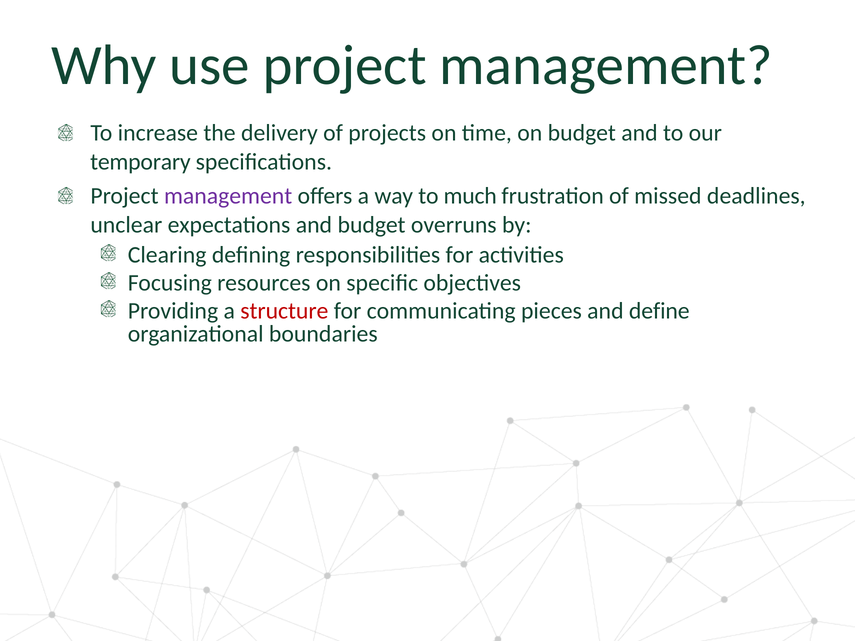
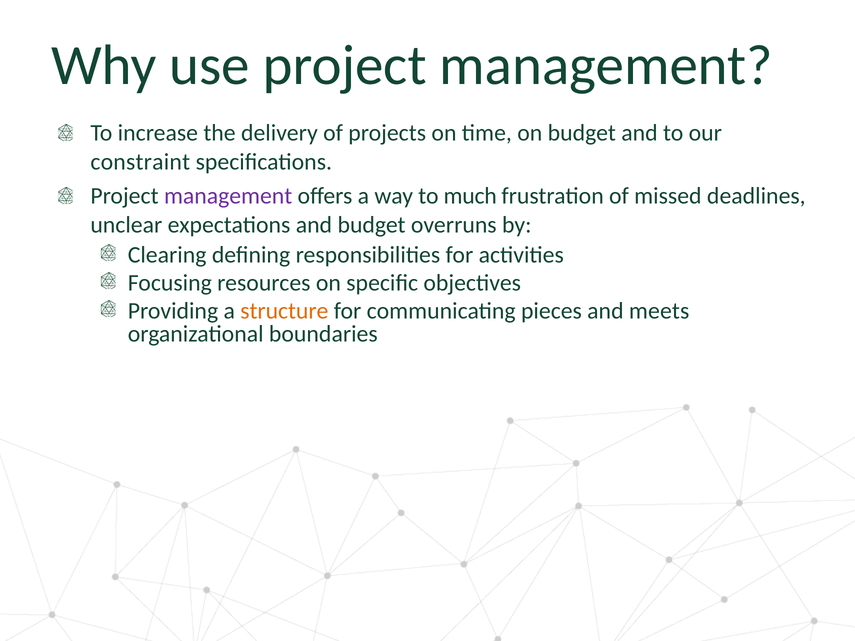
temporary: temporary -> constraint
structure colour: red -> orange
define: define -> meets
